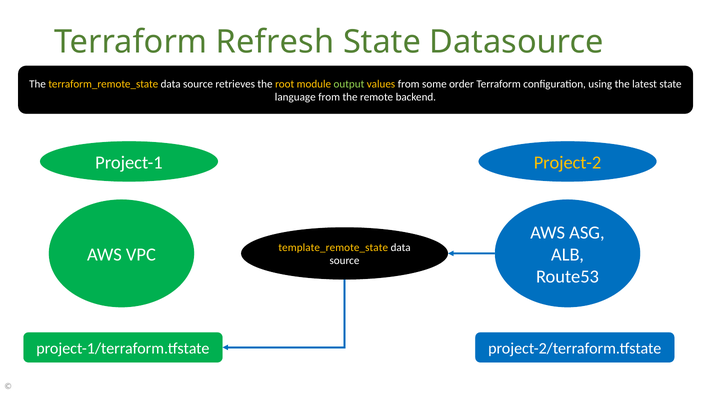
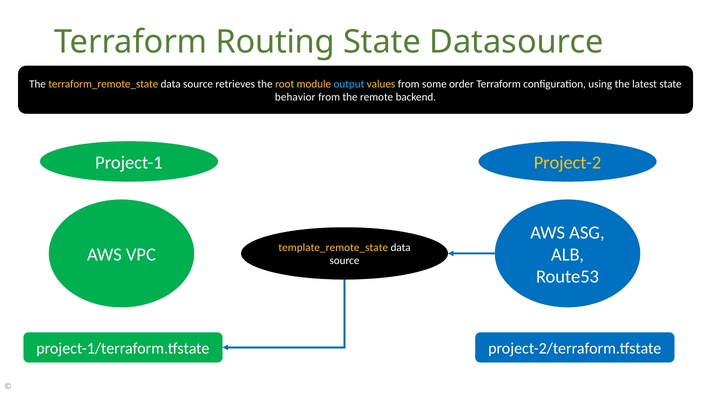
Refresh: Refresh -> Routing
output colour: light green -> light blue
language: language -> behavior
